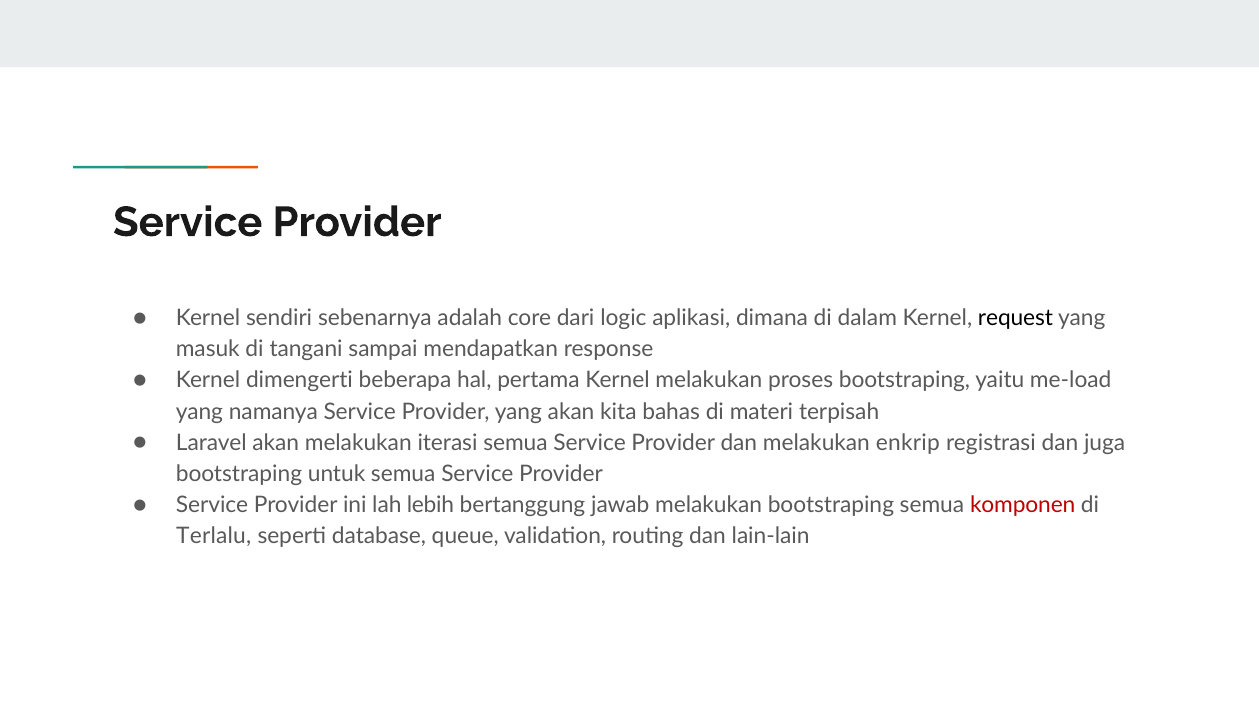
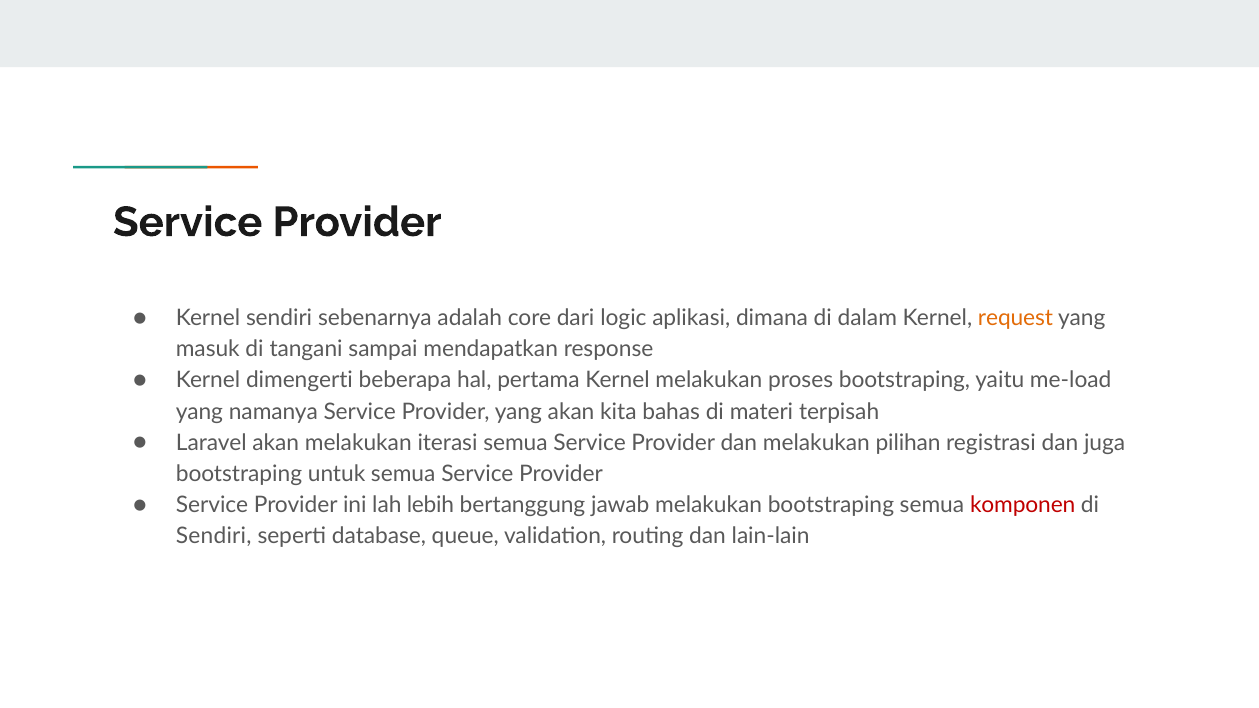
request colour: black -> orange
enkrip: enkrip -> pilihan
Terlalu at (214, 537): Terlalu -> Sendiri
